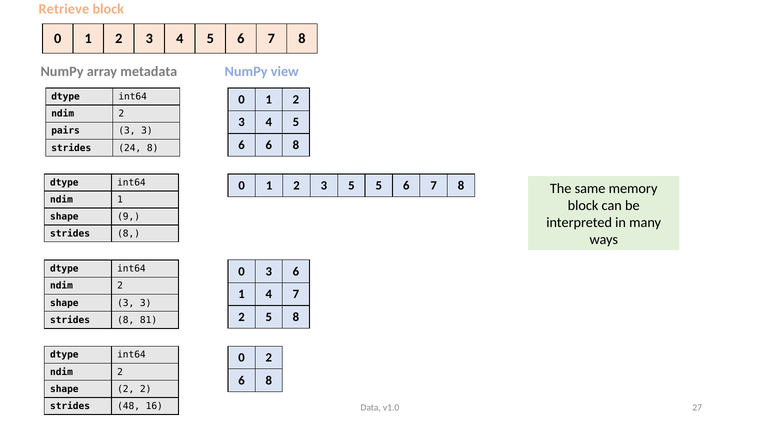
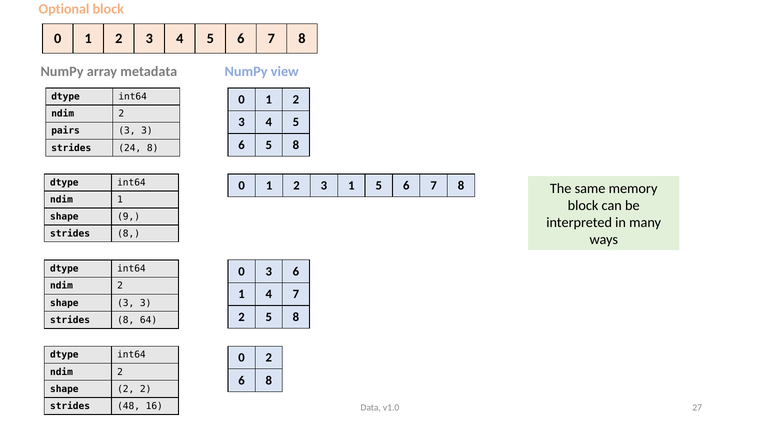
Retrieve: Retrieve -> Optional
6 6: 6 -> 5
3 5: 5 -> 1
81: 81 -> 64
